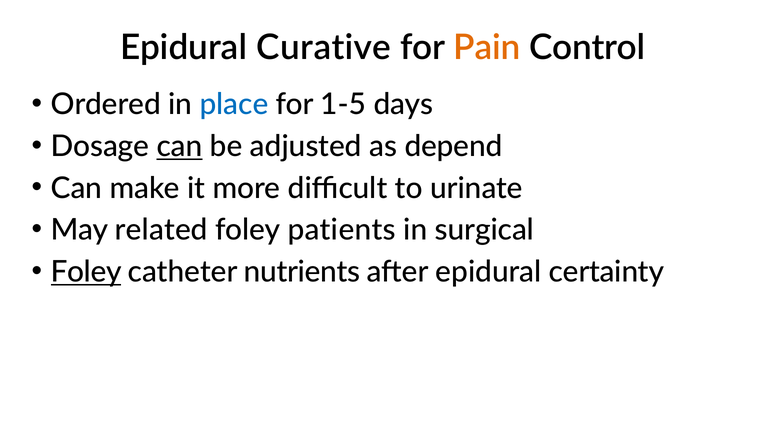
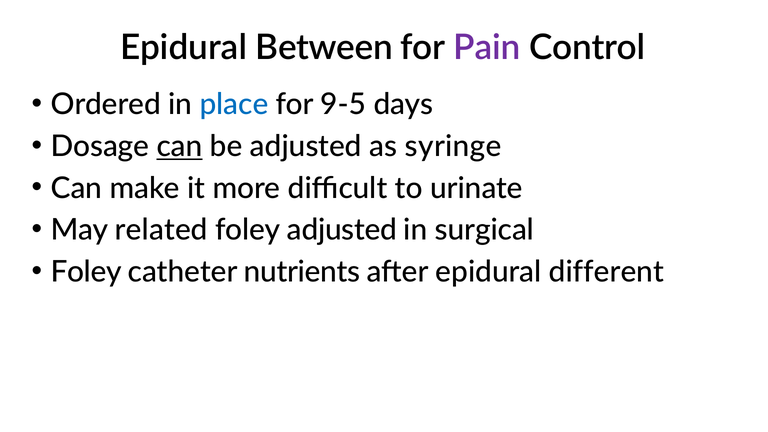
Curative: Curative -> Between
Pain colour: orange -> purple
1-5: 1-5 -> 9-5
depend: depend -> syringe
foley patients: patients -> adjusted
Foley at (86, 272) underline: present -> none
certainty: certainty -> different
